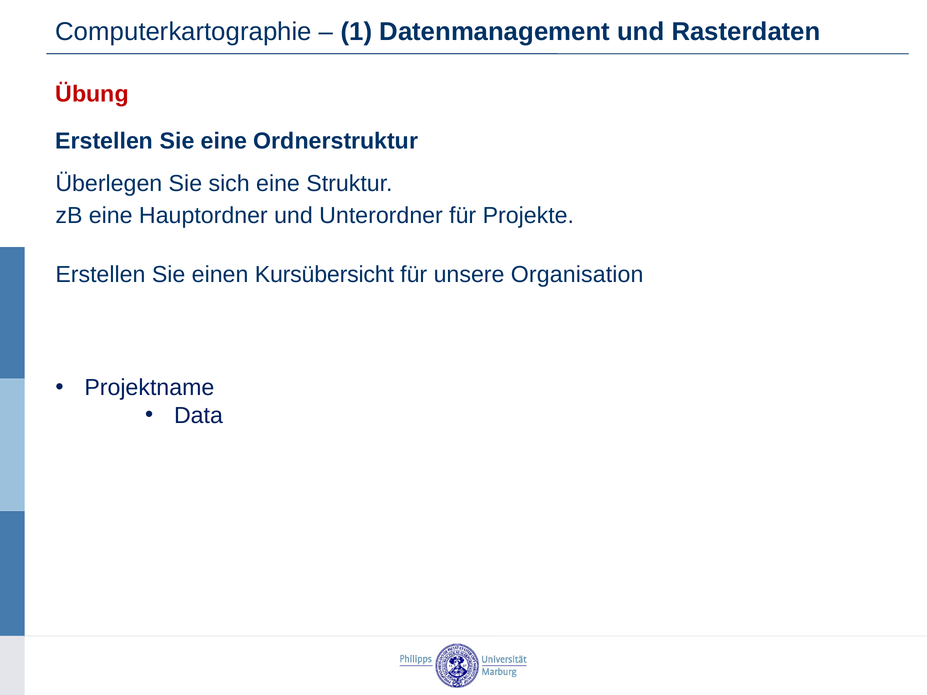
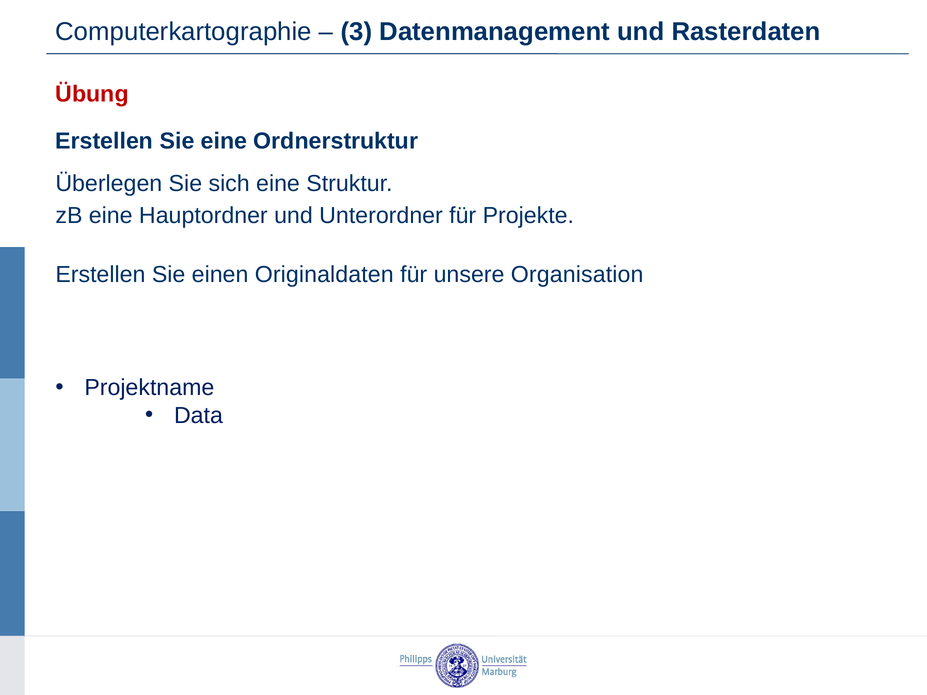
1: 1 -> 3
Kursübersicht: Kursübersicht -> Originaldaten
